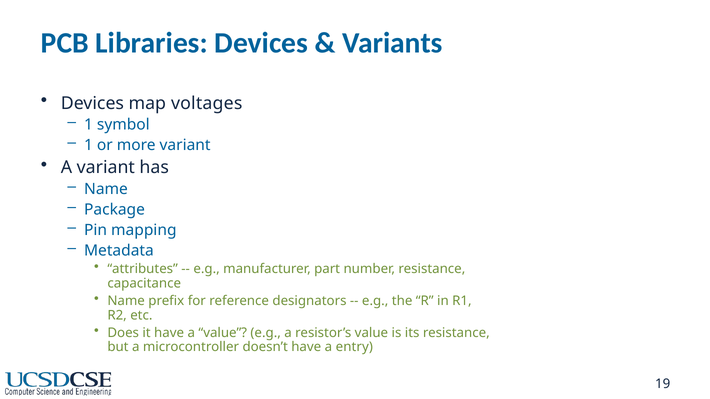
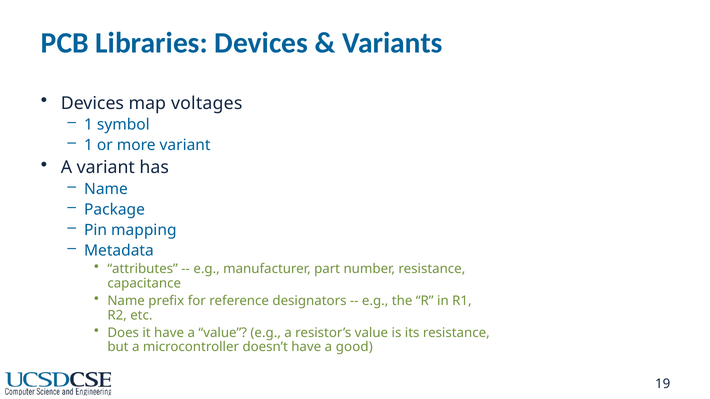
entry: entry -> good
